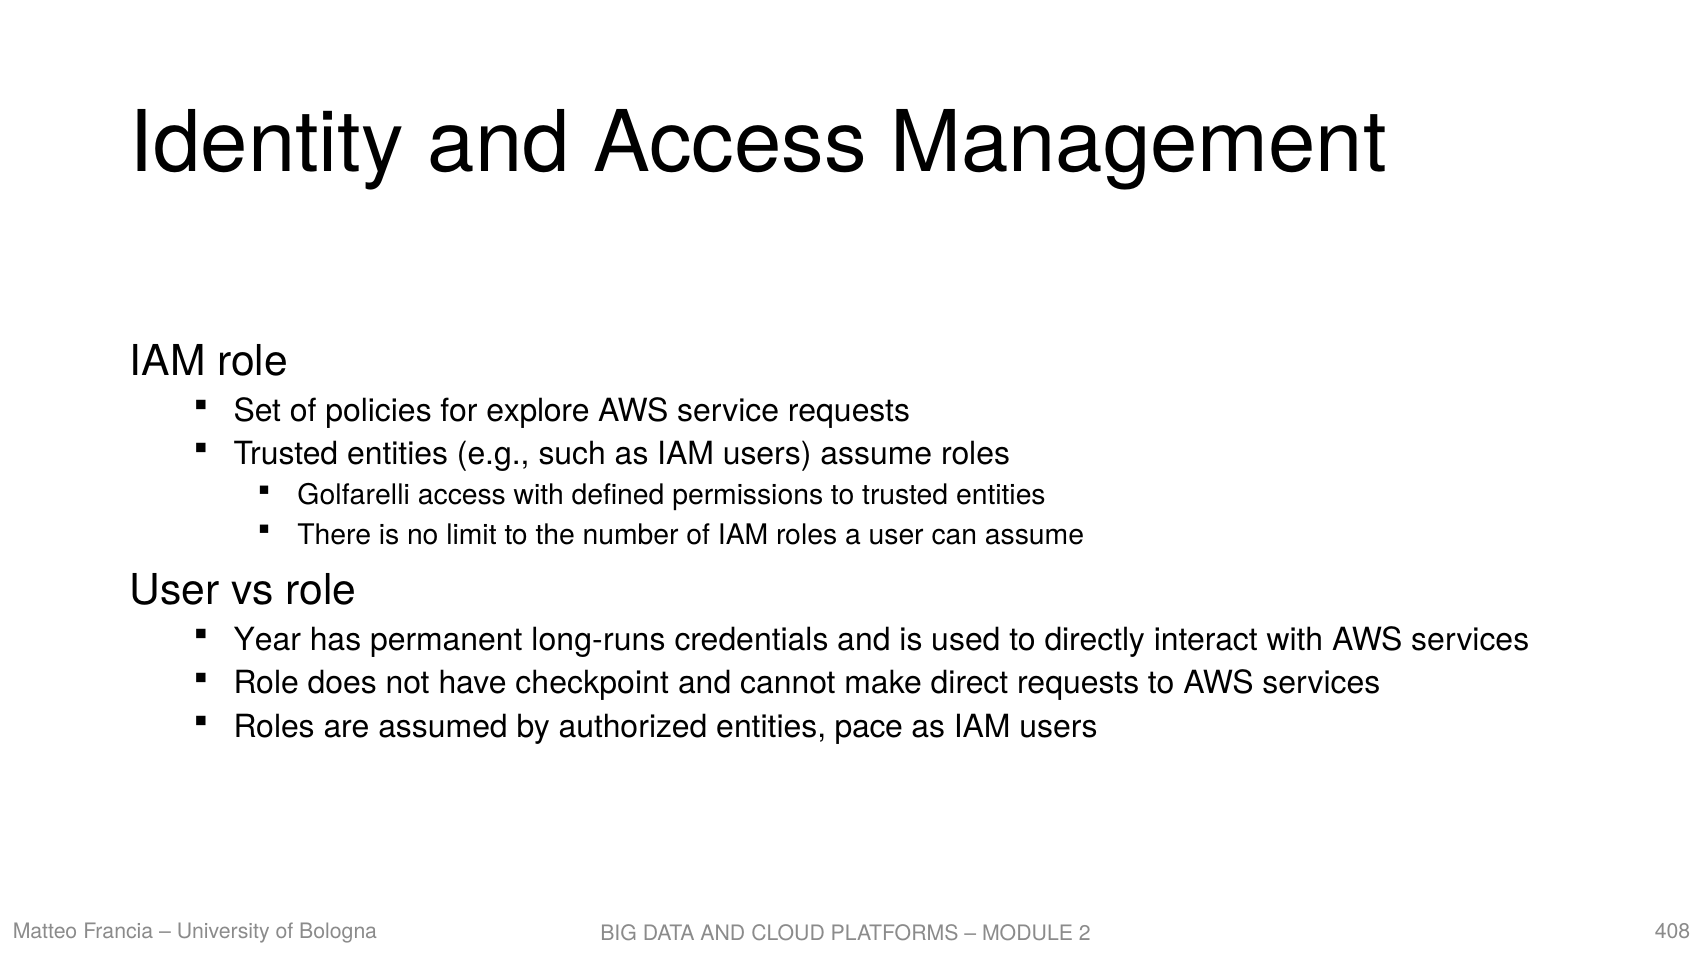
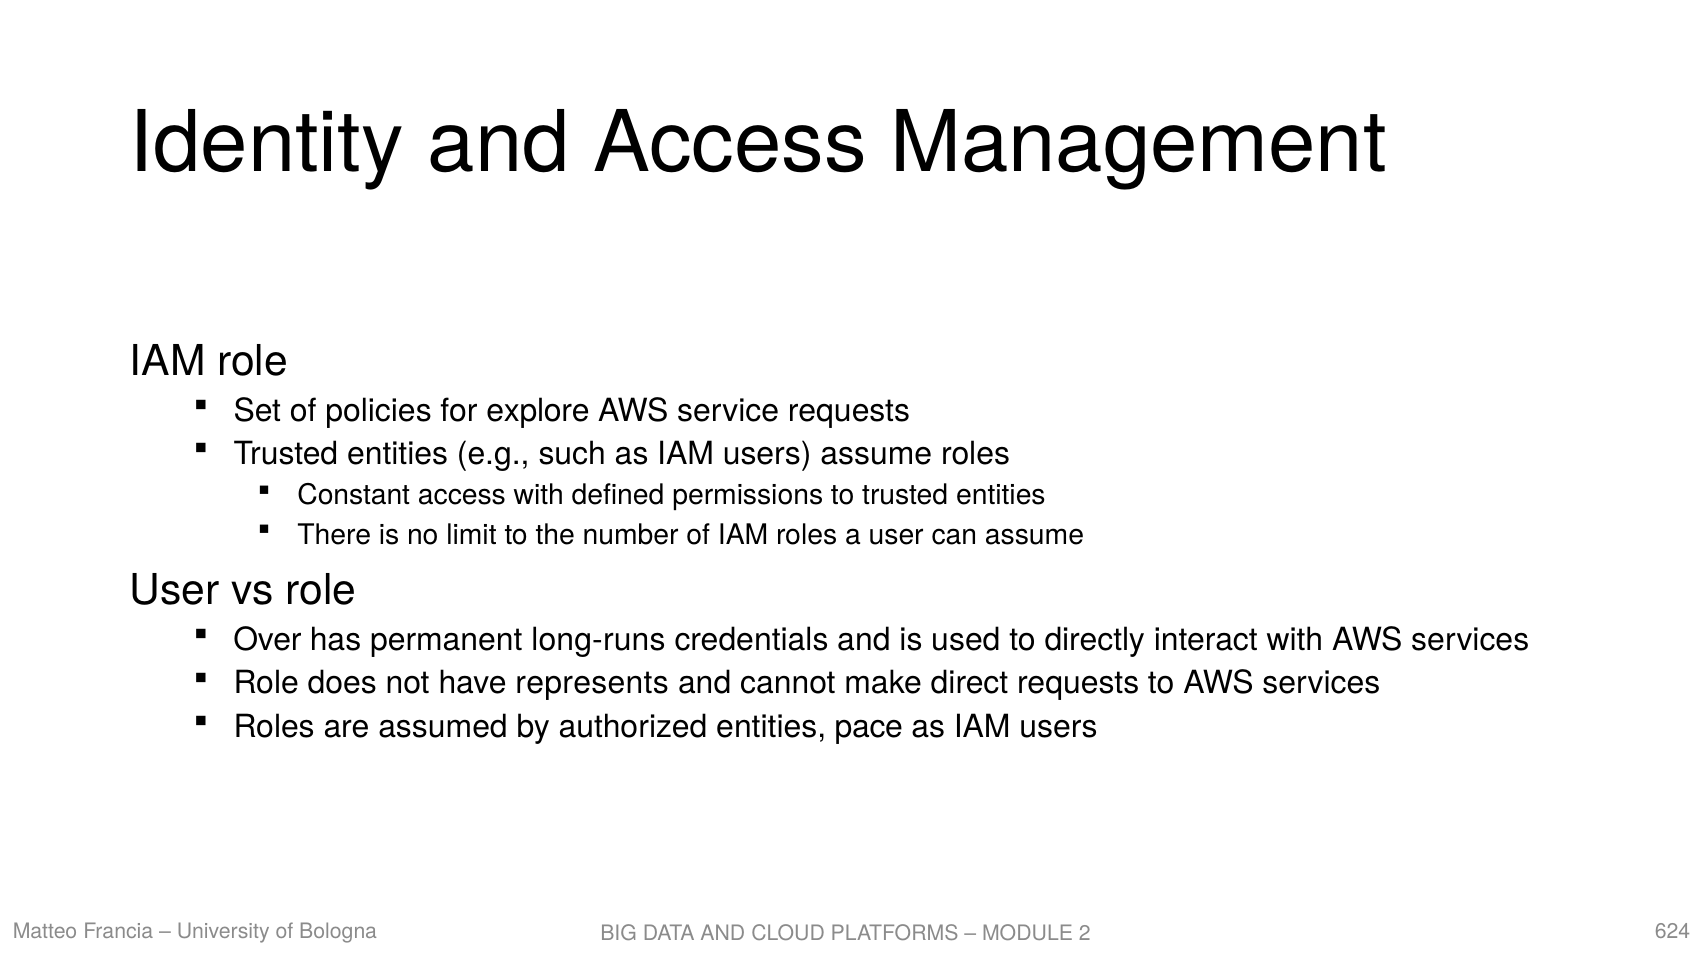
Golfarelli: Golfarelli -> Constant
Year: Year -> Over
checkpoint: checkpoint -> represents
408: 408 -> 624
